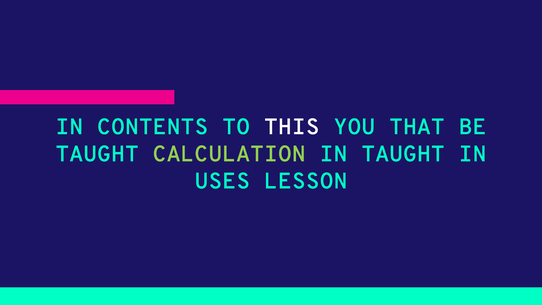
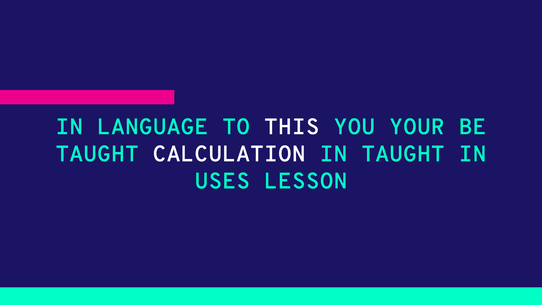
CONTENTS: CONTENTS -> LANGUAGE
THAT: THAT -> YOUR
CALCULATION colour: light green -> white
